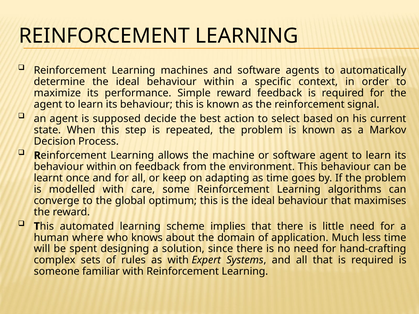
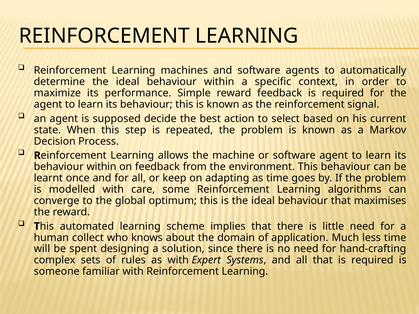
where: where -> collect
